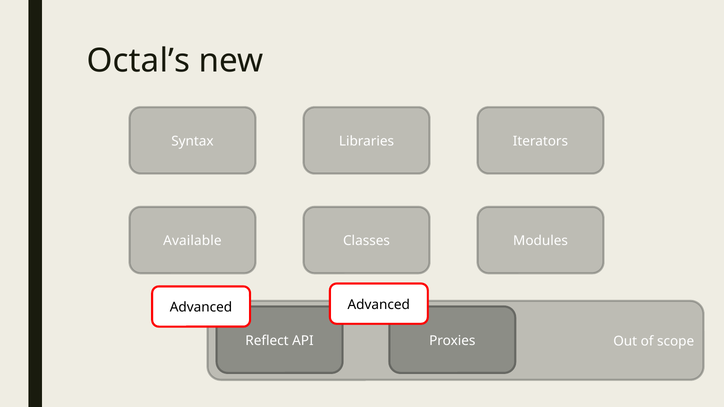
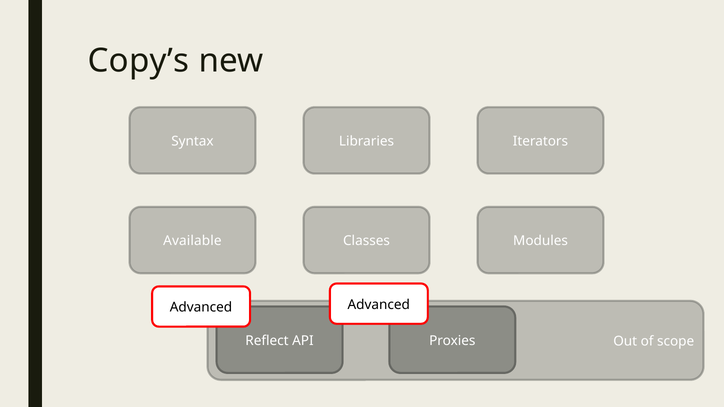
Octal’s: Octal’s -> Copy’s
